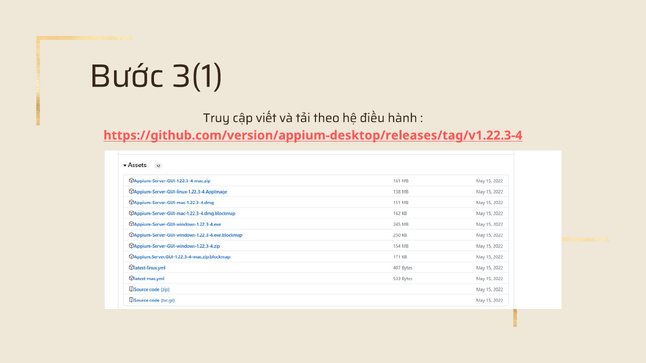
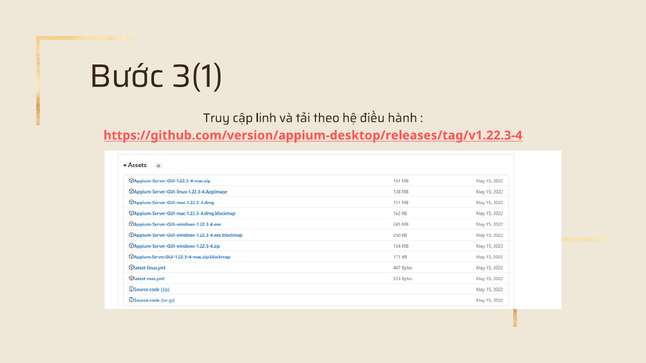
viết: viết -> linh
